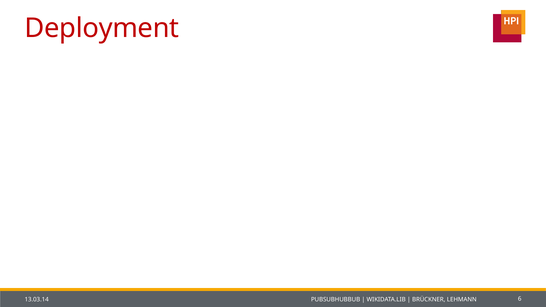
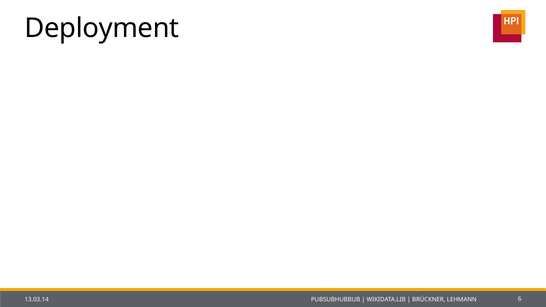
Deployment colour: red -> black
